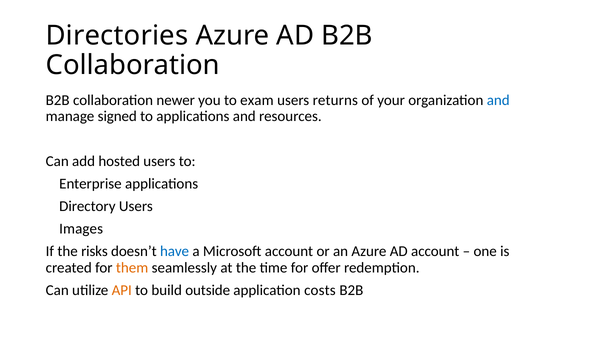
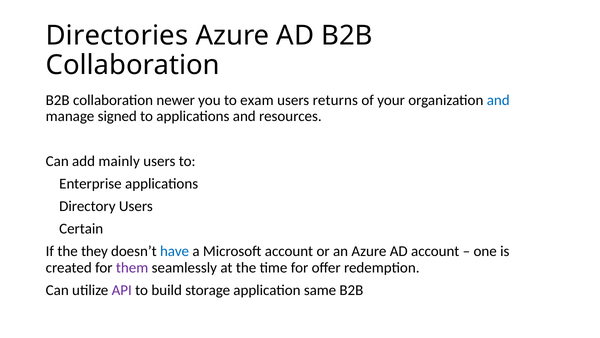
hosted: hosted -> mainly
Images: Images -> Certain
risks: risks -> they
them colour: orange -> purple
API colour: orange -> purple
outside: outside -> storage
costs: costs -> same
